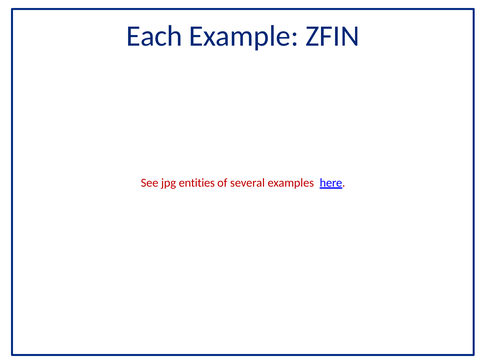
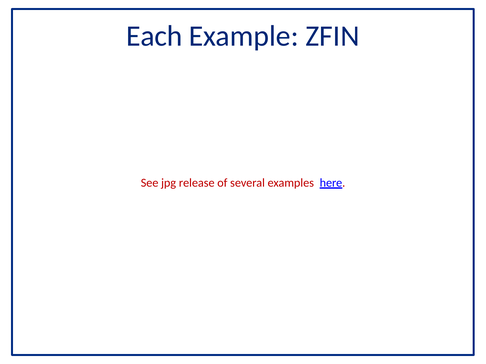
entities: entities -> release
